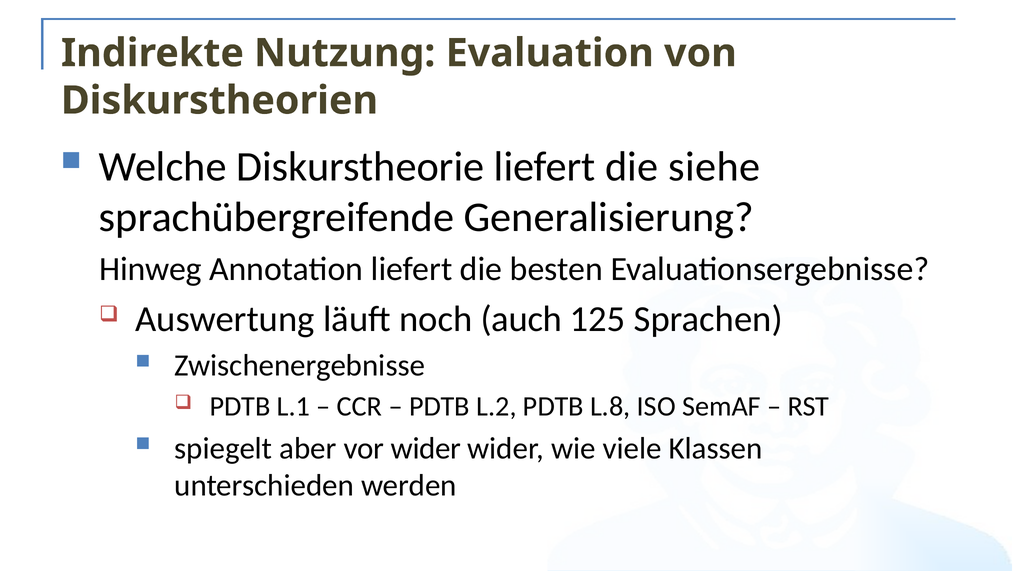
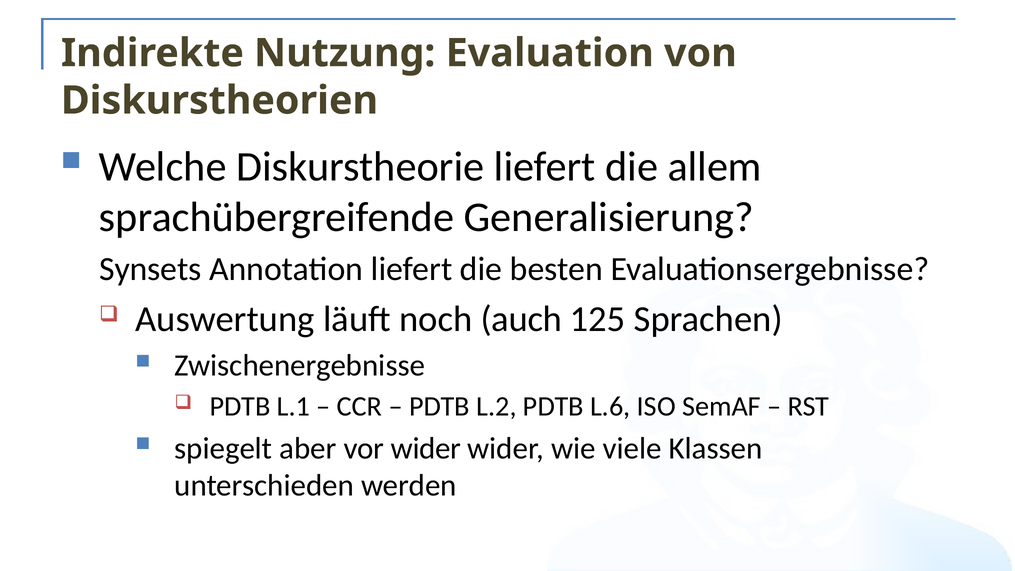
siehe: siehe -> allem
Hinweg: Hinweg -> Synsets
L.8: L.8 -> L.6
